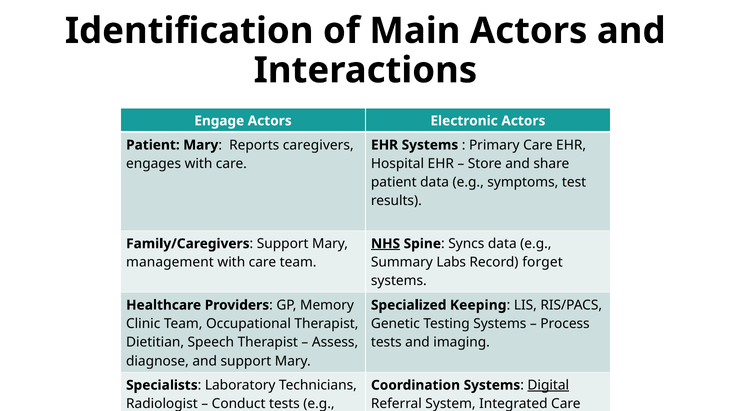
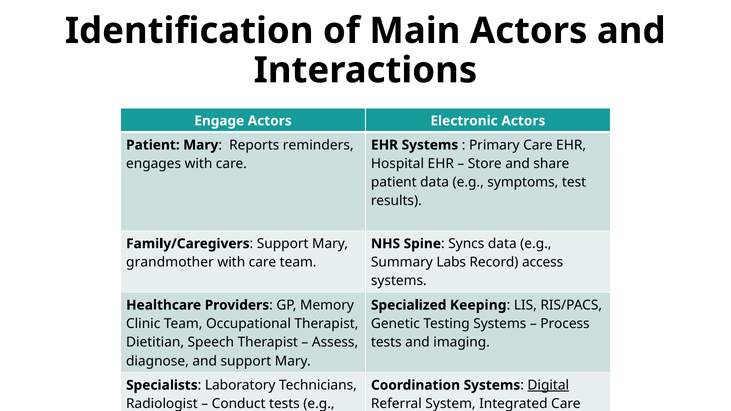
caregivers: caregivers -> reminders
NHS underline: present -> none
management: management -> grandmother
forget: forget -> access
